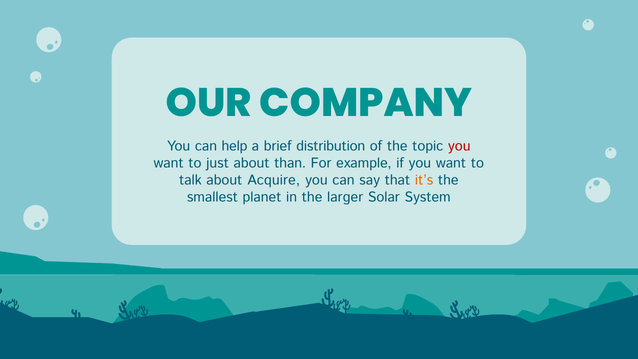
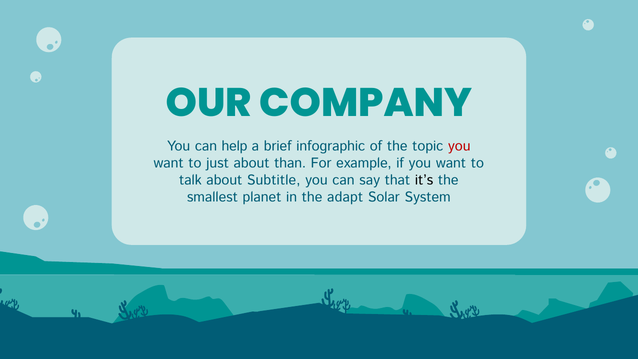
distribution: distribution -> infographic
Acquire: Acquire -> Subtitle
it’s colour: orange -> black
larger: larger -> adapt
